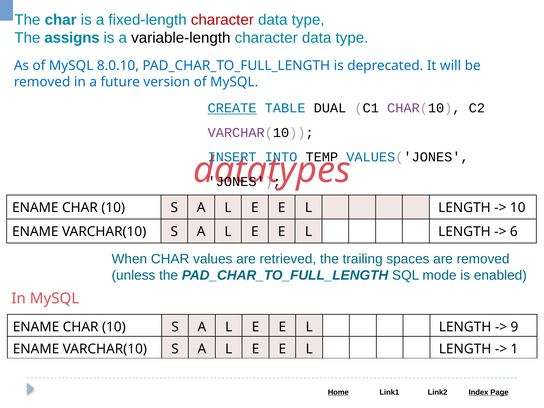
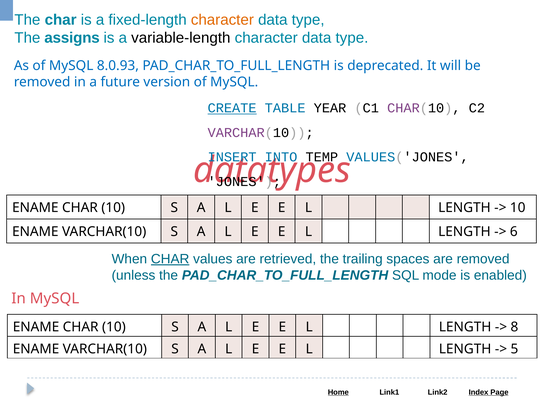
character at (222, 20) colour: red -> orange
8.0.10: 8.0.10 -> 8.0.93
DUAL: DUAL -> YEAR
CHAR at (170, 259) underline: none -> present
9: 9 -> 8
1: 1 -> 5
